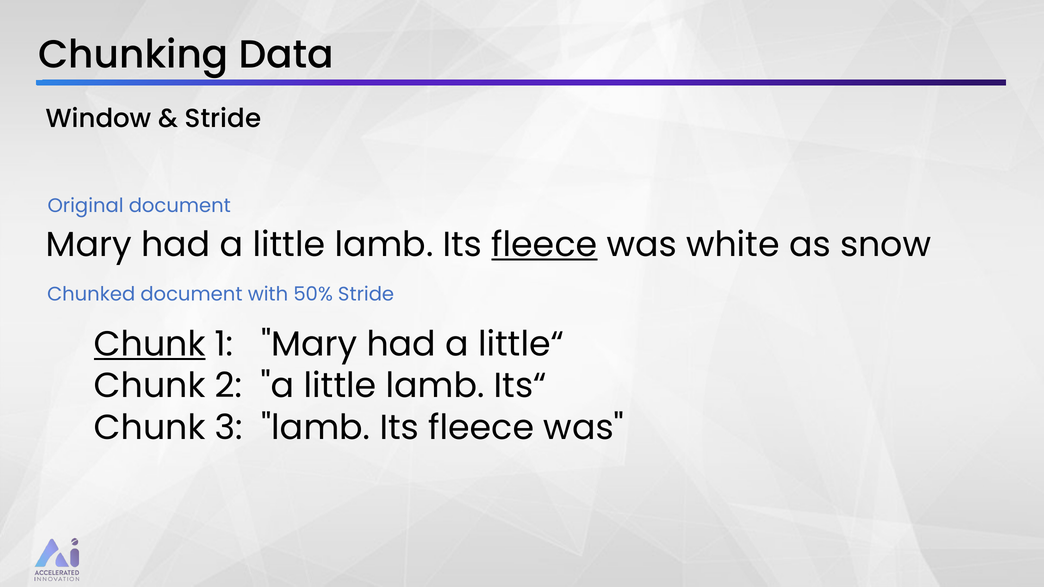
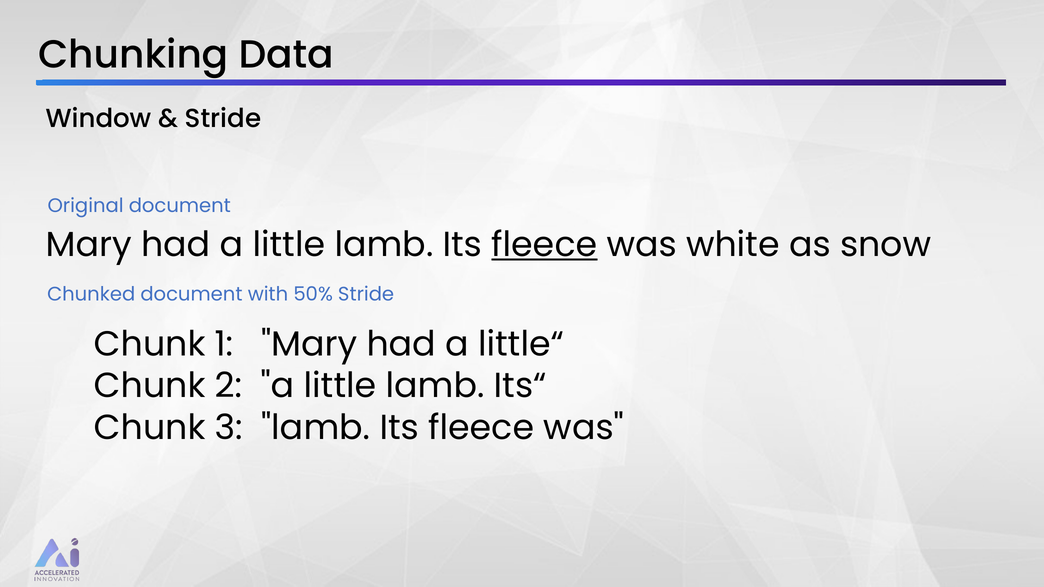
Chunk at (150, 344) underline: present -> none
